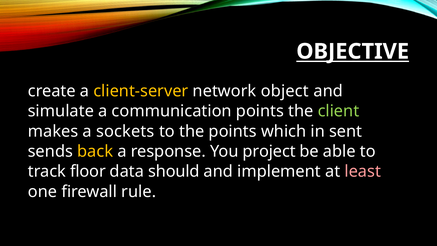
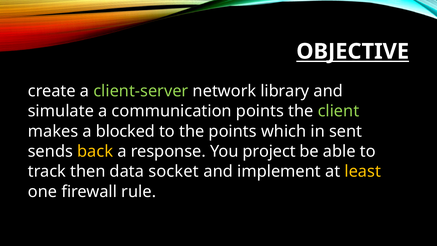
client-server colour: yellow -> light green
object: object -> library
sockets: sockets -> blocked
floor: floor -> then
should: should -> socket
least colour: pink -> yellow
